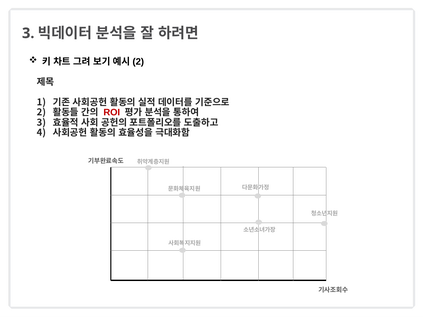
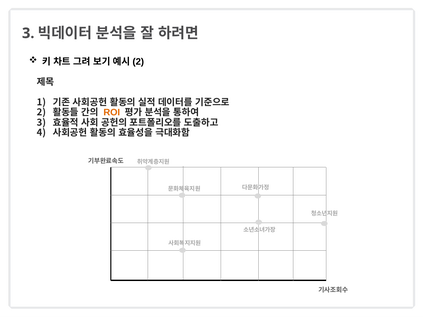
ROI colour: red -> orange
